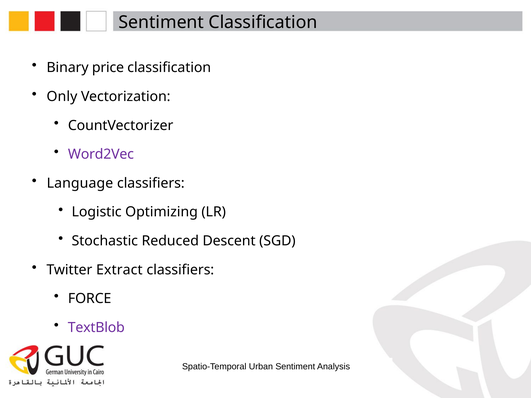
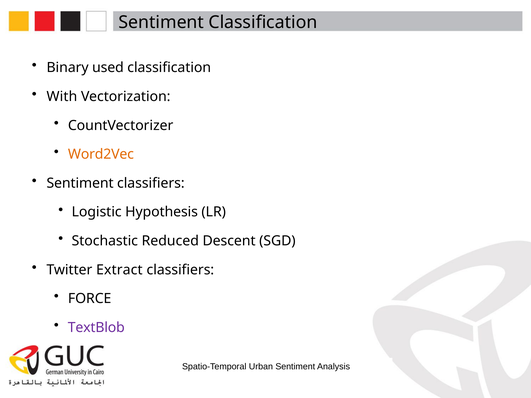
price: price -> used
Only: Only -> With
Word2Vec colour: purple -> orange
Language at (80, 183): Language -> Sentiment
Optimizing: Optimizing -> Hypothesis
